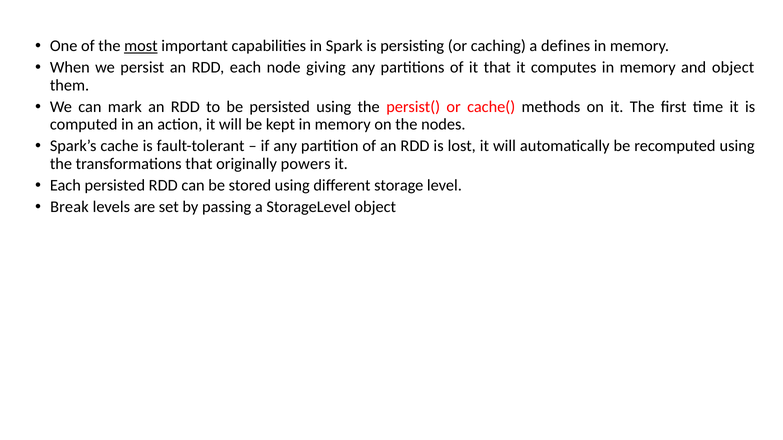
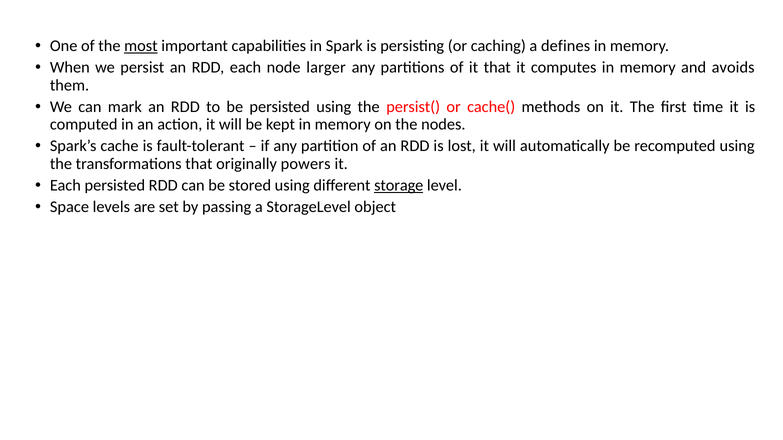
giving: giving -> larger
and object: object -> avoids
storage underline: none -> present
Break: Break -> Space
